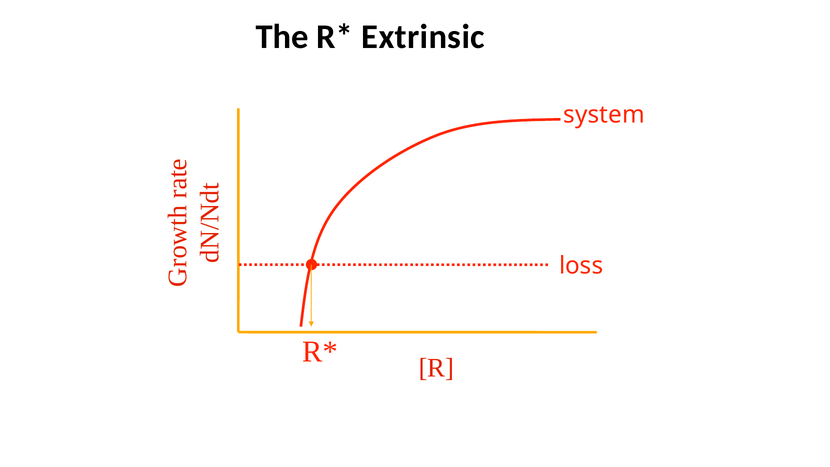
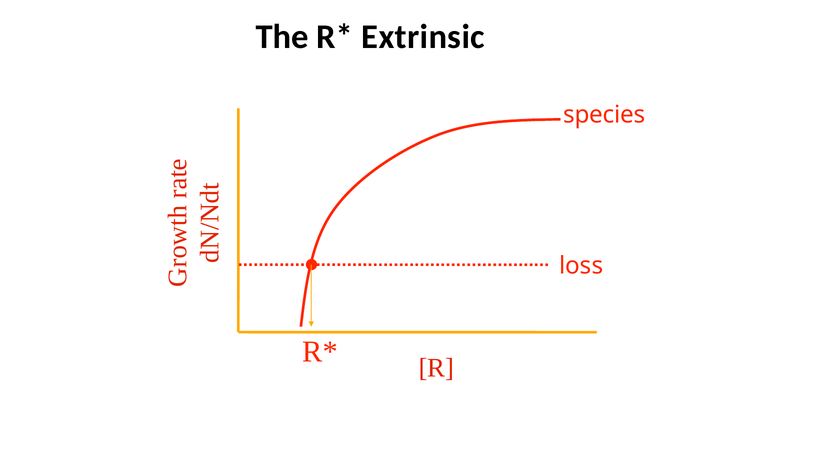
system: system -> species
